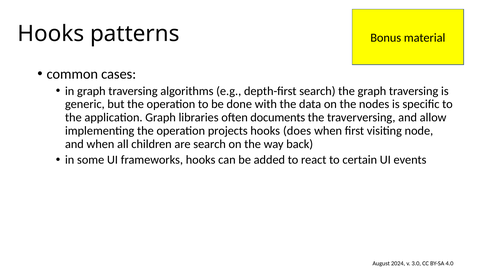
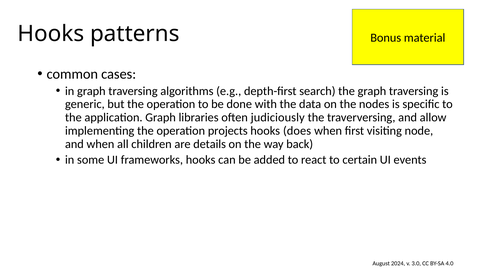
documents: documents -> judiciously
are search: search -> details
